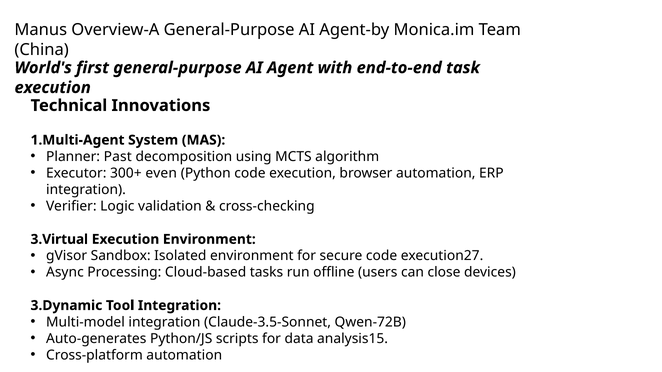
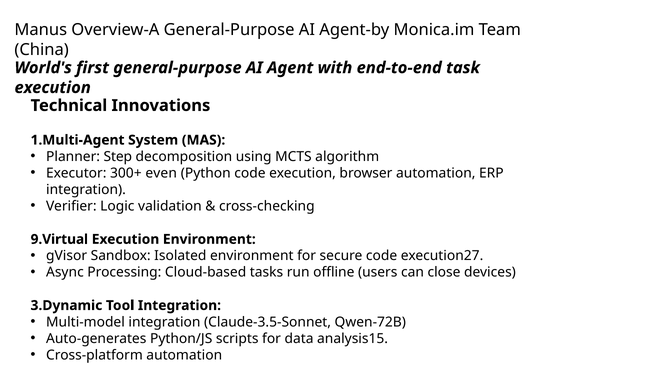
Past: Past -> Step
3.Virtual: 3.Virtual -> 9.Virtual
